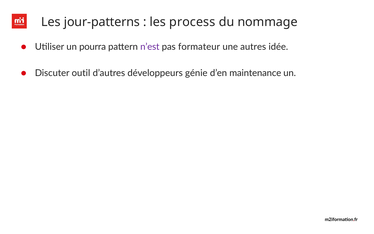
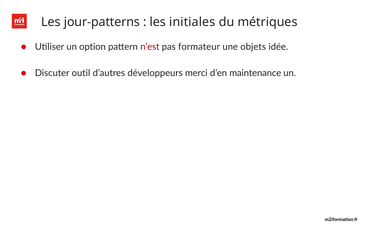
process: process -> initiales
nommage: nommage -> métriques
pourra: pourra -> option
n’est colour: purple -> red
autres: autres -> objets
génie: génie -> merci
